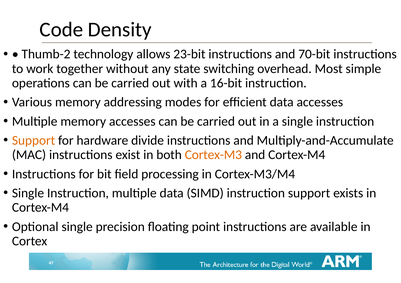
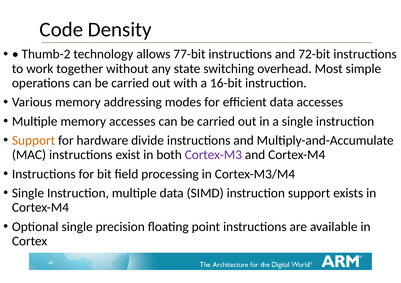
23-bit: 23-bit -> 77-bit
70-bit: 70-bit -> 72-bit
Cortex-M3 colour: orange -> purple
